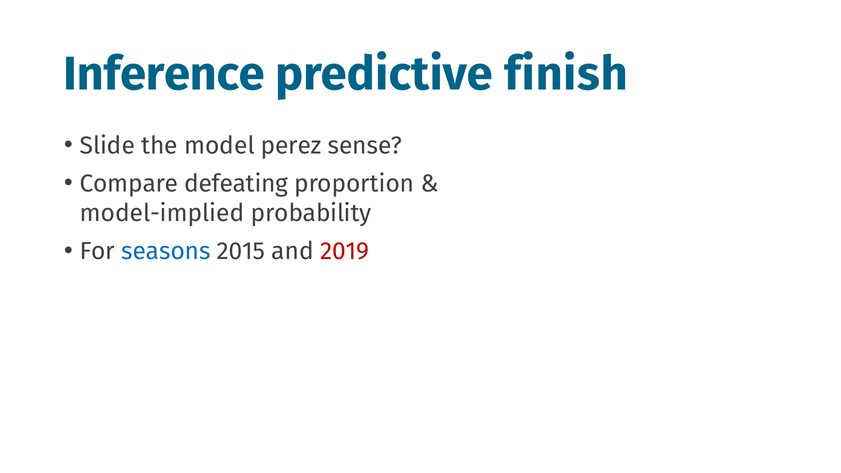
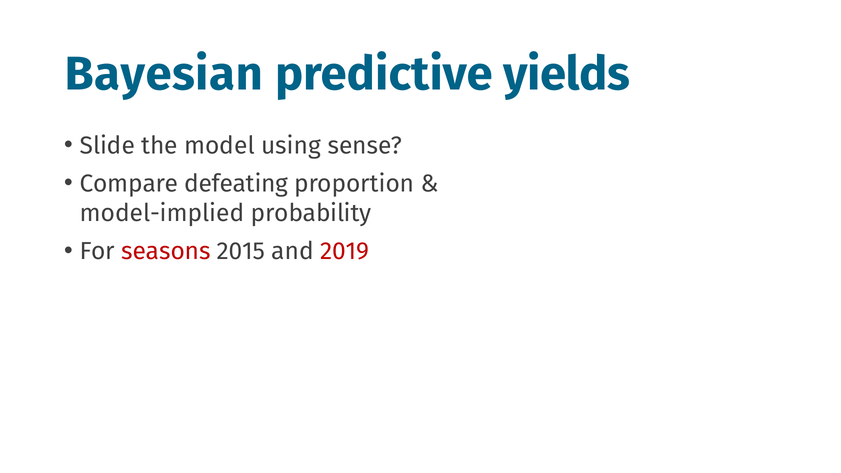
Inference: Inference -> Bayesian
finish: finish -> yields
perez: perez -> using
seasons colour: blue -> red
